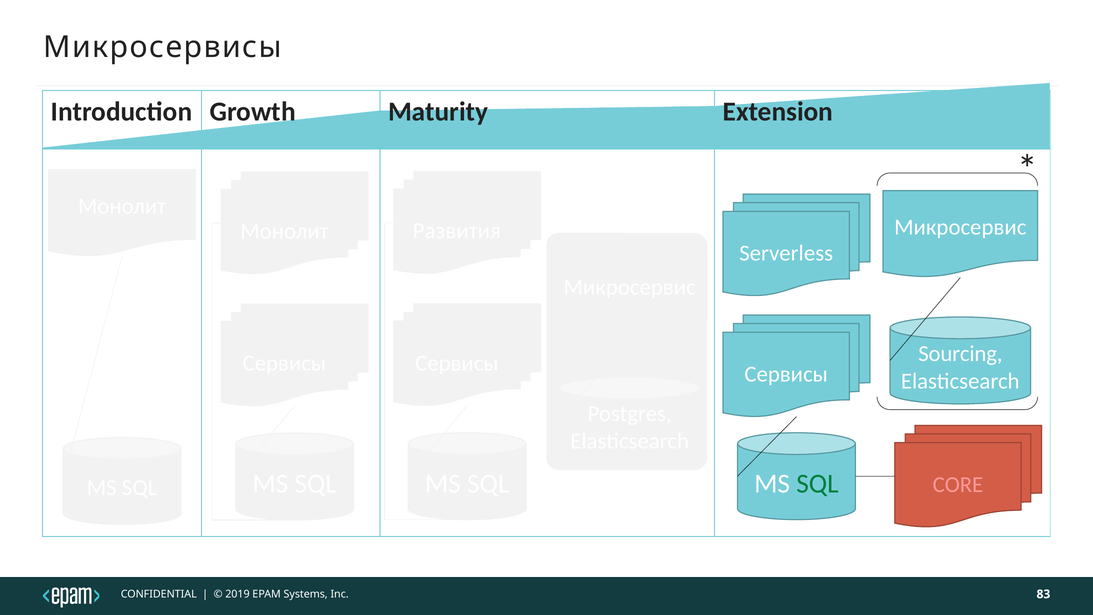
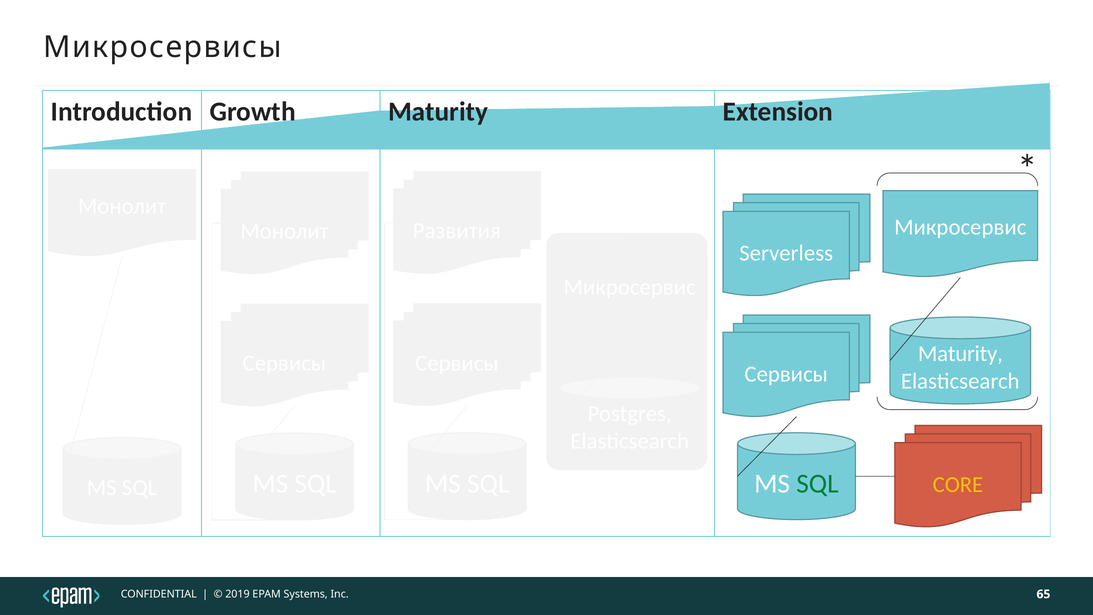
Sourcing at (960, 354): Sourcing -> Maturity
CORE colour: pink -> yellow
83: 83 -> 65
